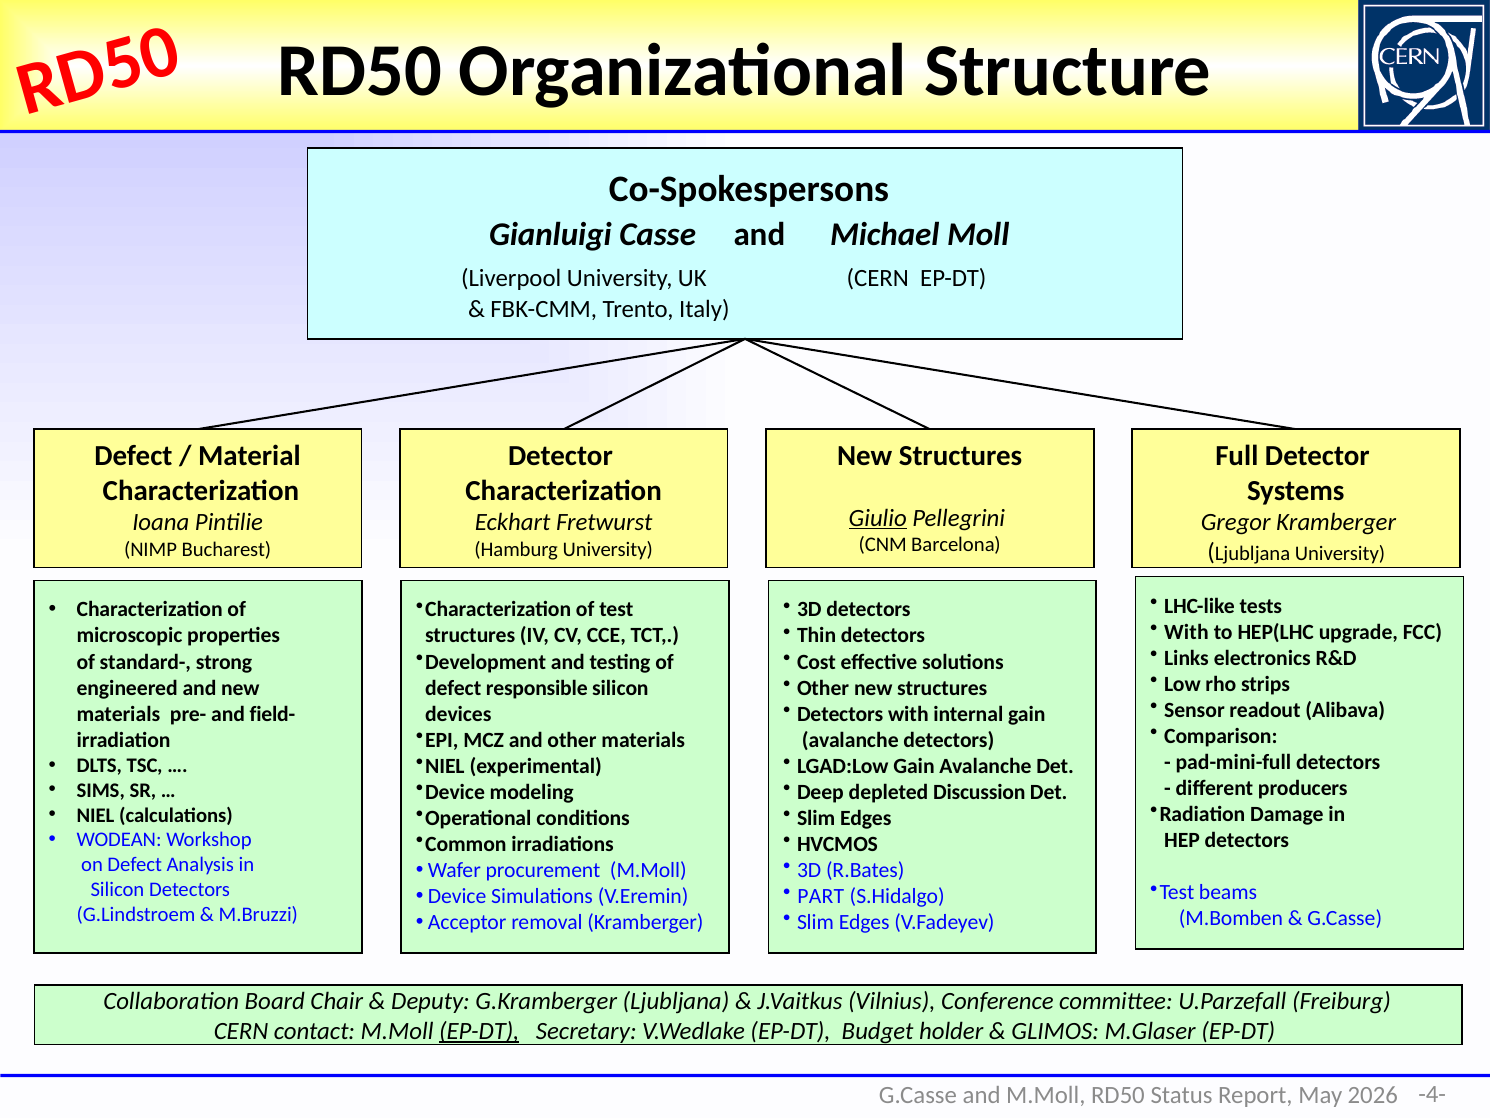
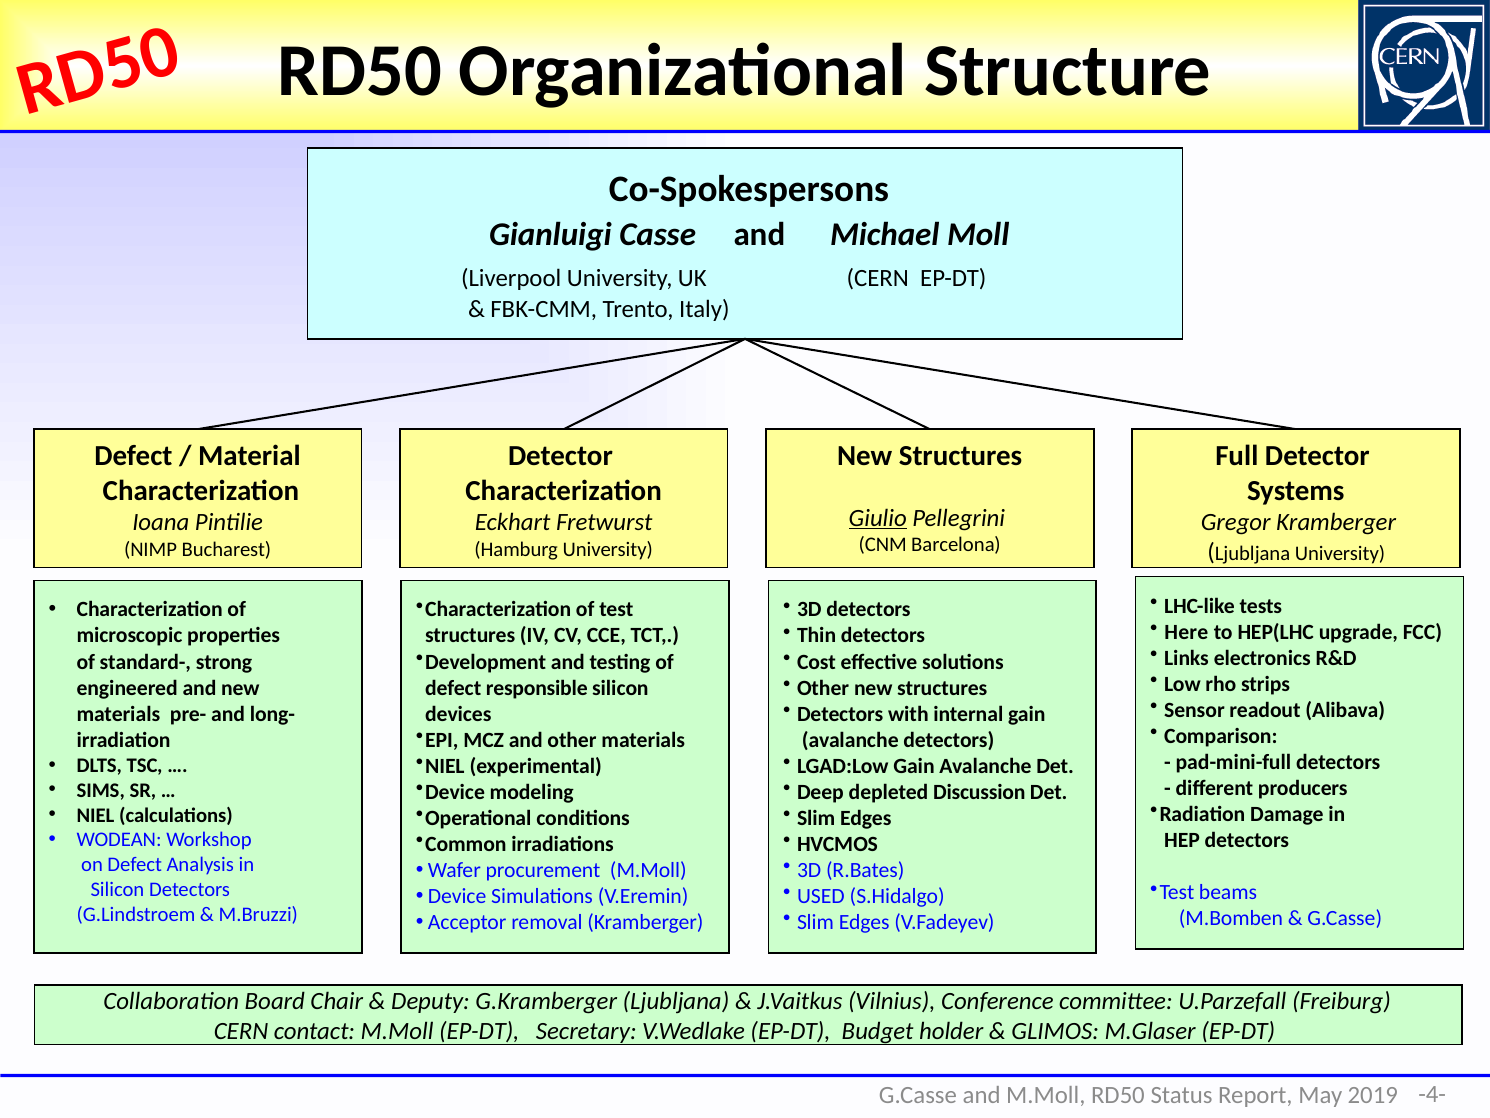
With at (1186, 632): With -> Here
field-: field- -> long-
PART: PART -> USED
EP-DT at (479, 1031) underline: present -> none
2026: 2026 -> 2019
